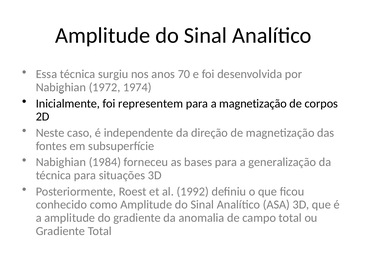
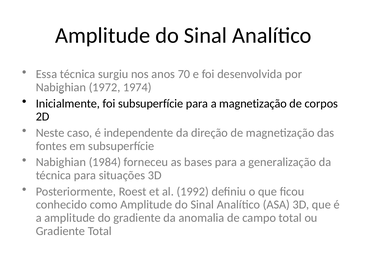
foi representem: representem -> subsuperfície
